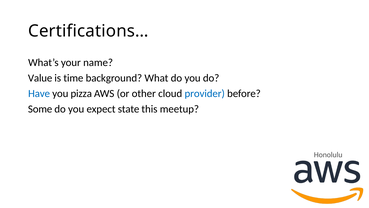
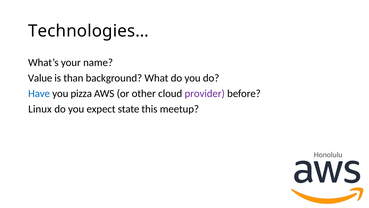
Certifications…: Certifications… -> Technologies…
time: time -> than
provider colour: blue -> purple
Some: Some -> Linux
